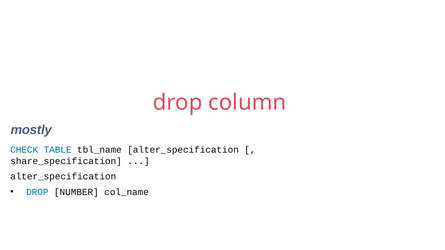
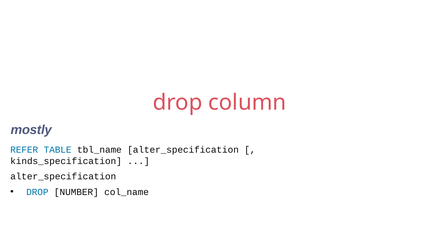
CHECK: CHECK -> REFER
share_specification: share_specification -> kinds_specification
